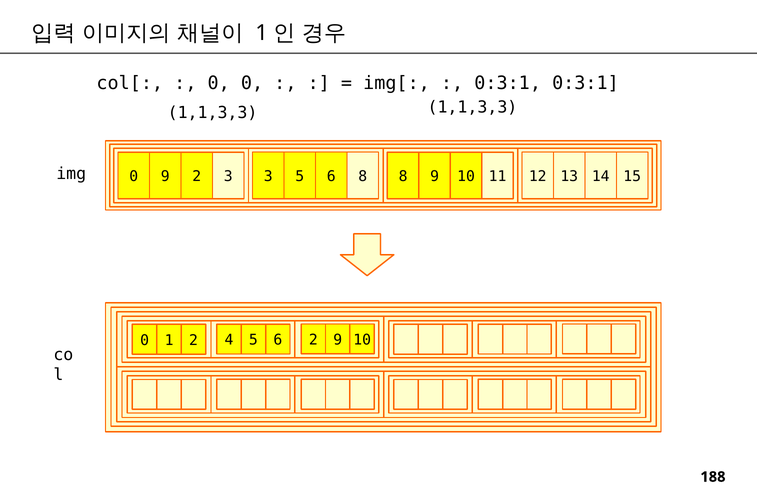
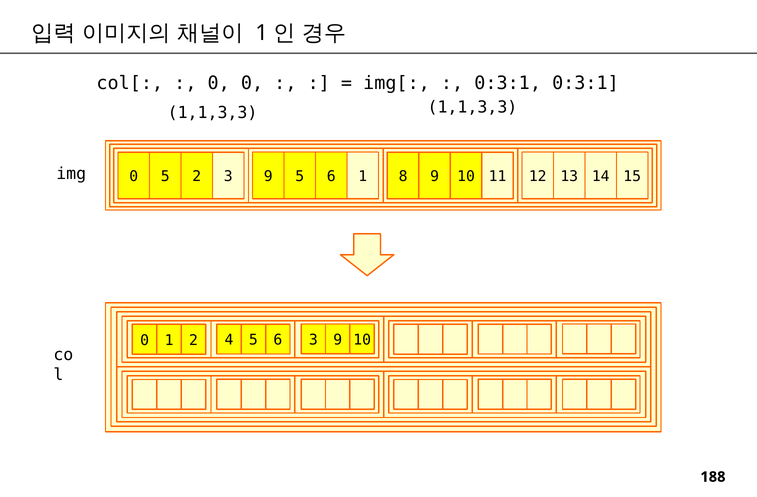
0 9: 9 -> 5
2 3 3: 3 -> 9
6 8: 8 -> 1
6 2: 2 -> 3
